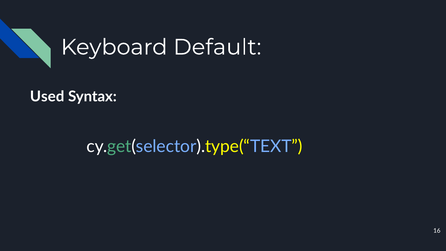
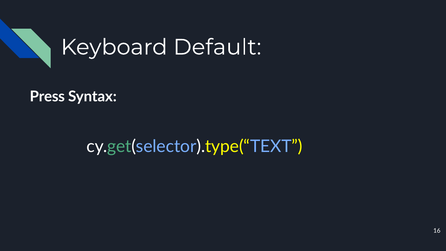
Used: Used -> Press
